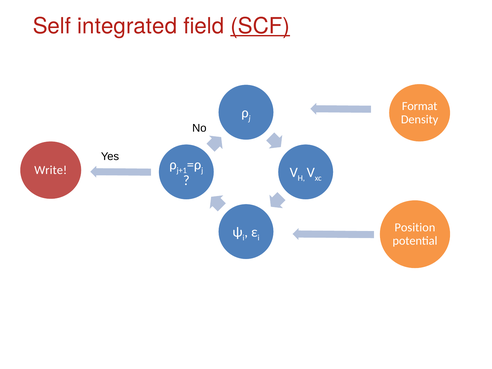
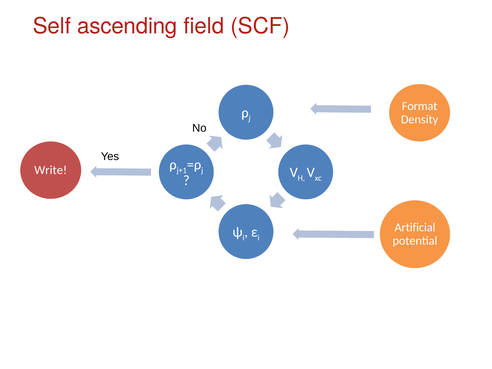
integrated: integrated -> ascending
SCF underline: present -> none
Position: Position -> Artificial
